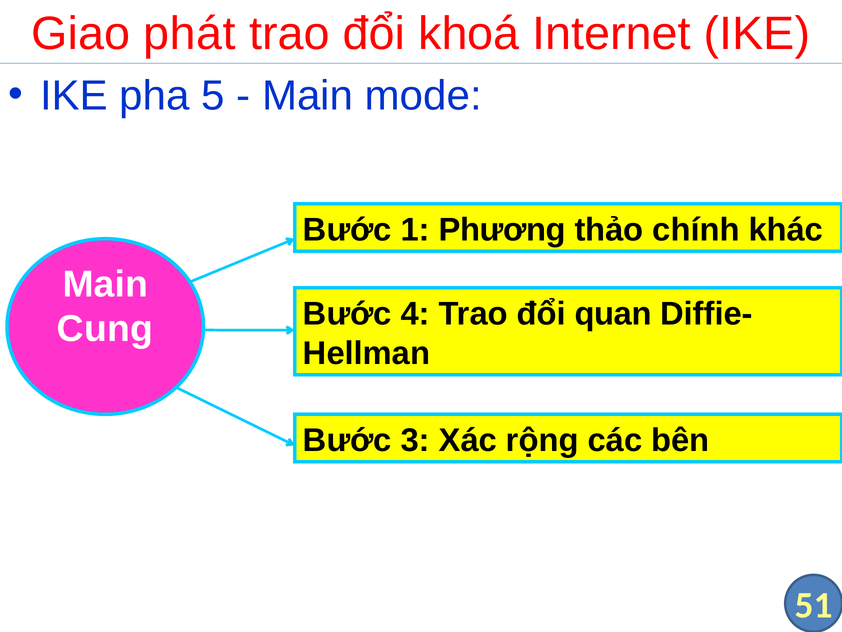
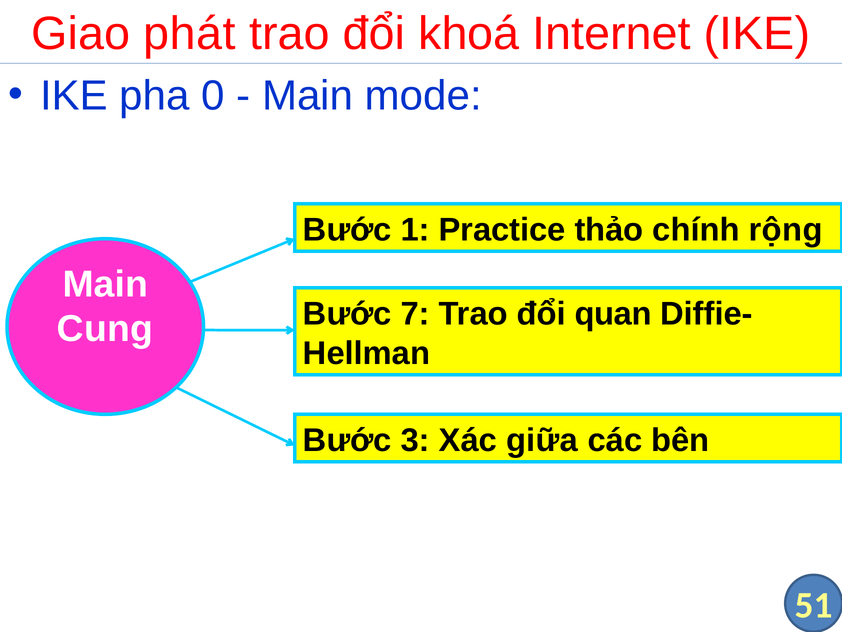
5: 5 -> 0
Phương: Phương -> Practice
khác: khác -> rộng
4: 4 -> 7
rộng: rộng -> giữa
